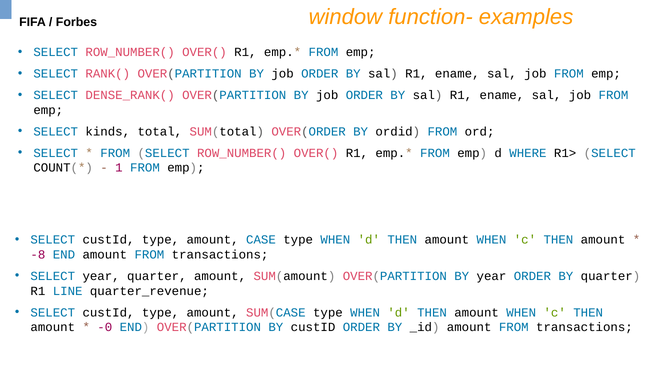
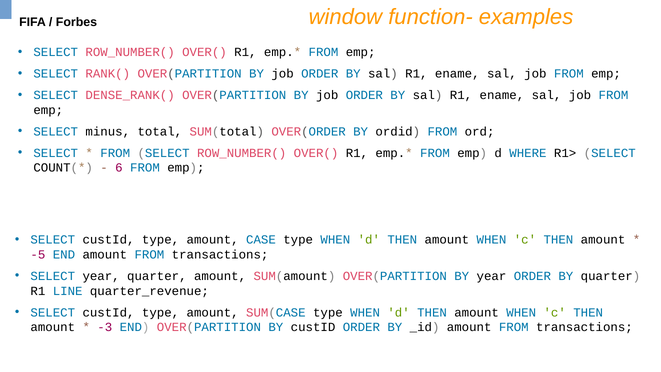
kinds: kinds -> minus
1: 1 -> 6
-8: -8 -> -5
-0: -0 -> -3
